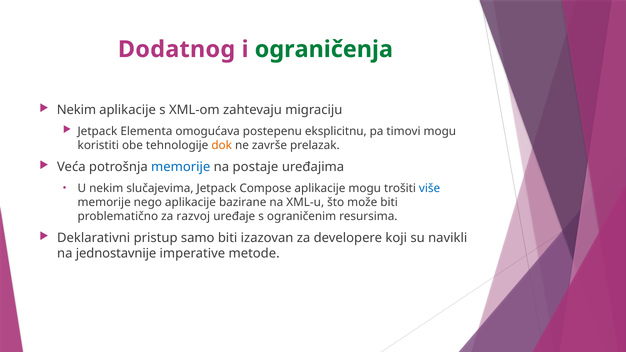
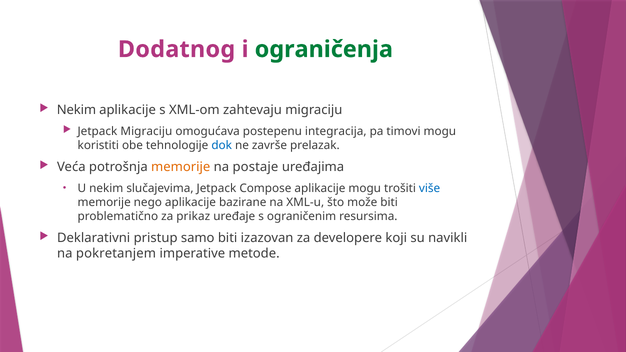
Jetpack Elementa: Elementa -> Migraciju
eksplicitnu: eksplicitnu -> integracija
dok colour: orange -> blue
memorije at (181, 167) colour: blue -> orange
razvoj: razvoj -> prikaz
jednostavnije: jednostavnije -> pokretanjem
